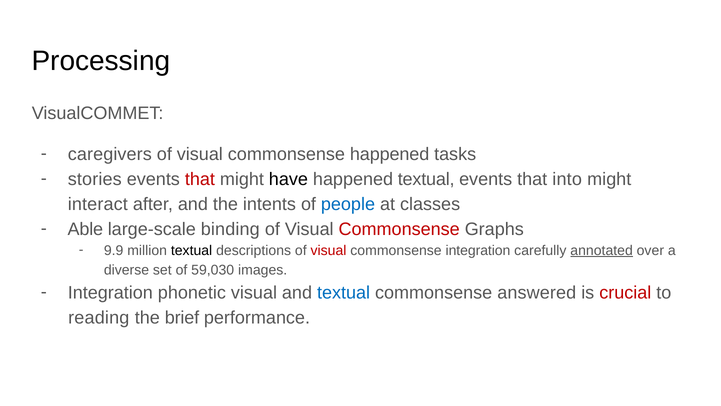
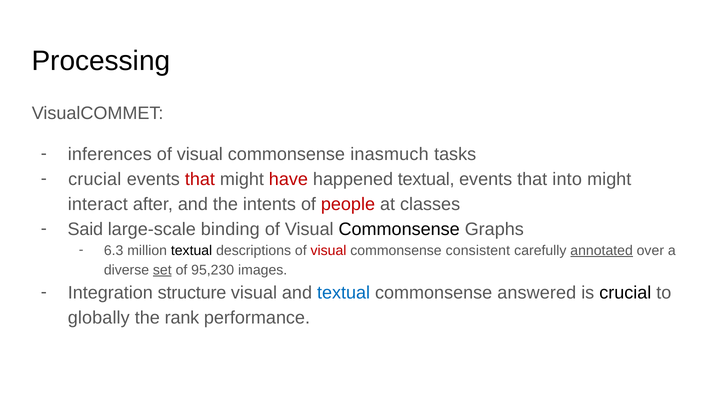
caregivers: caregivers -> inferences
commonsense happened: happened -> inasmuch
stories at (95, 179): stories -> crucial
have colour: black -> red
people colour: blue -> red
Able: Able -> Said
Commonsense at (399, 229) colour: red -> black
9.9: 9.9 -> 6.3
commonsense integration: integration -> consistent
set underline: none -> present
59,030: 59,030 -> 95,230
phonetic: phonetic -> structure
crucial at (625, 292) colour: red -> black
reading: reading -> globally
brief: brief -> rank
